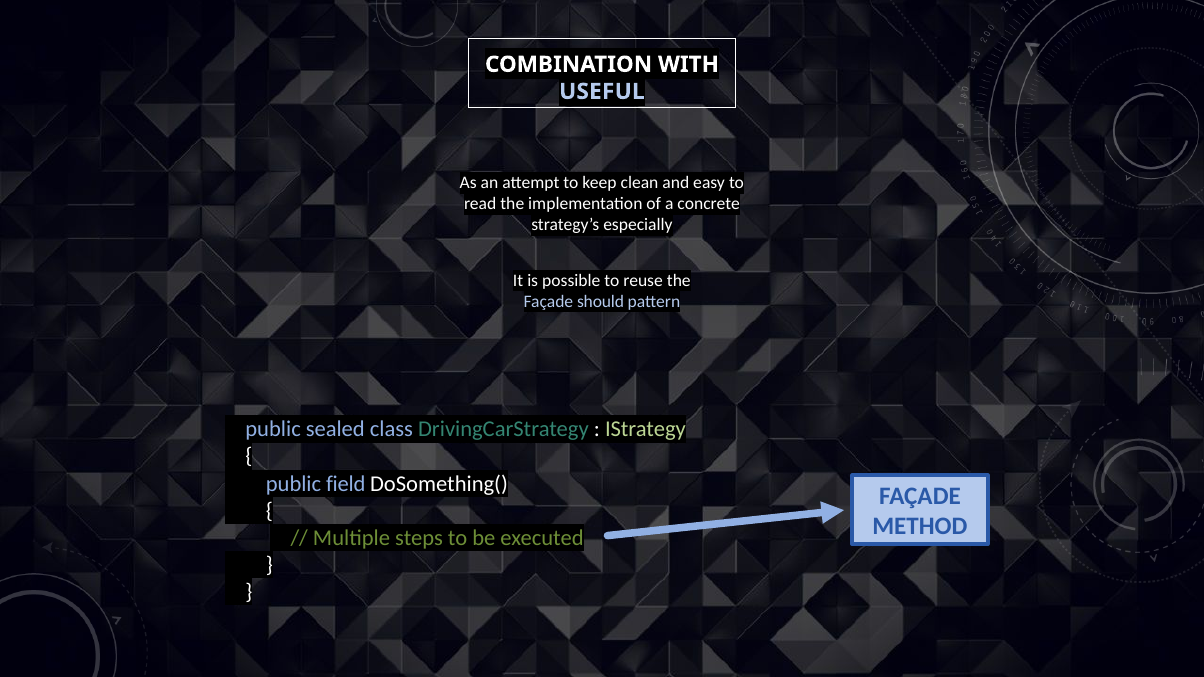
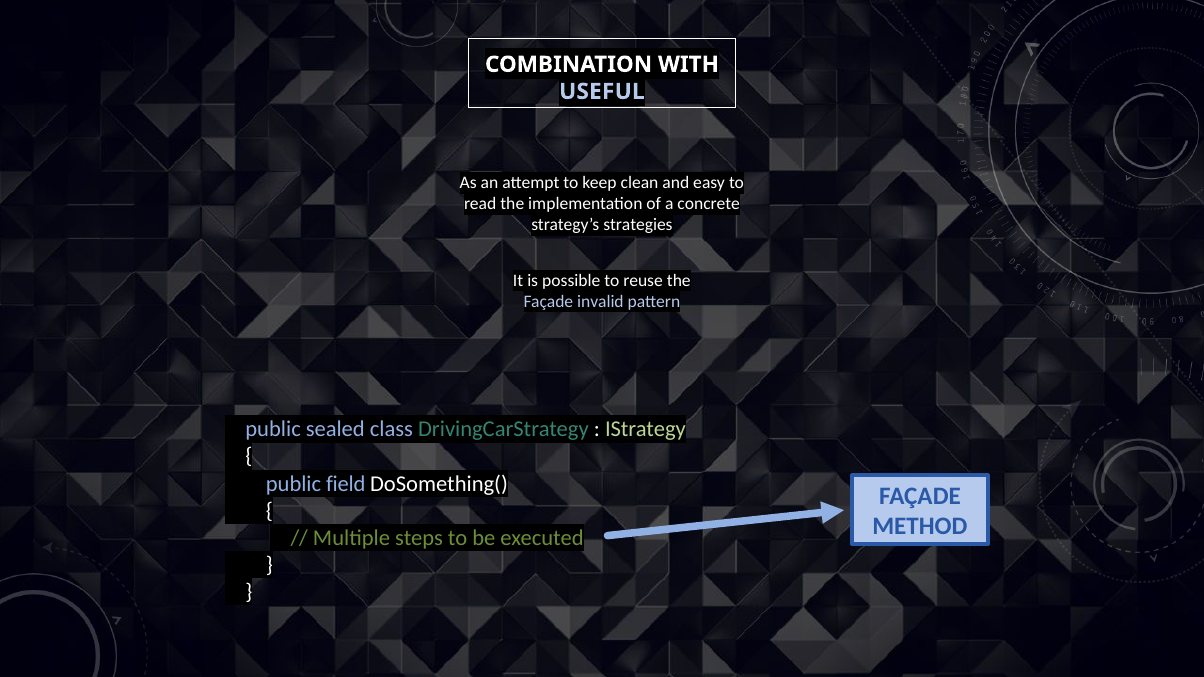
especially: especially -> strategies
should: should -> invalid
